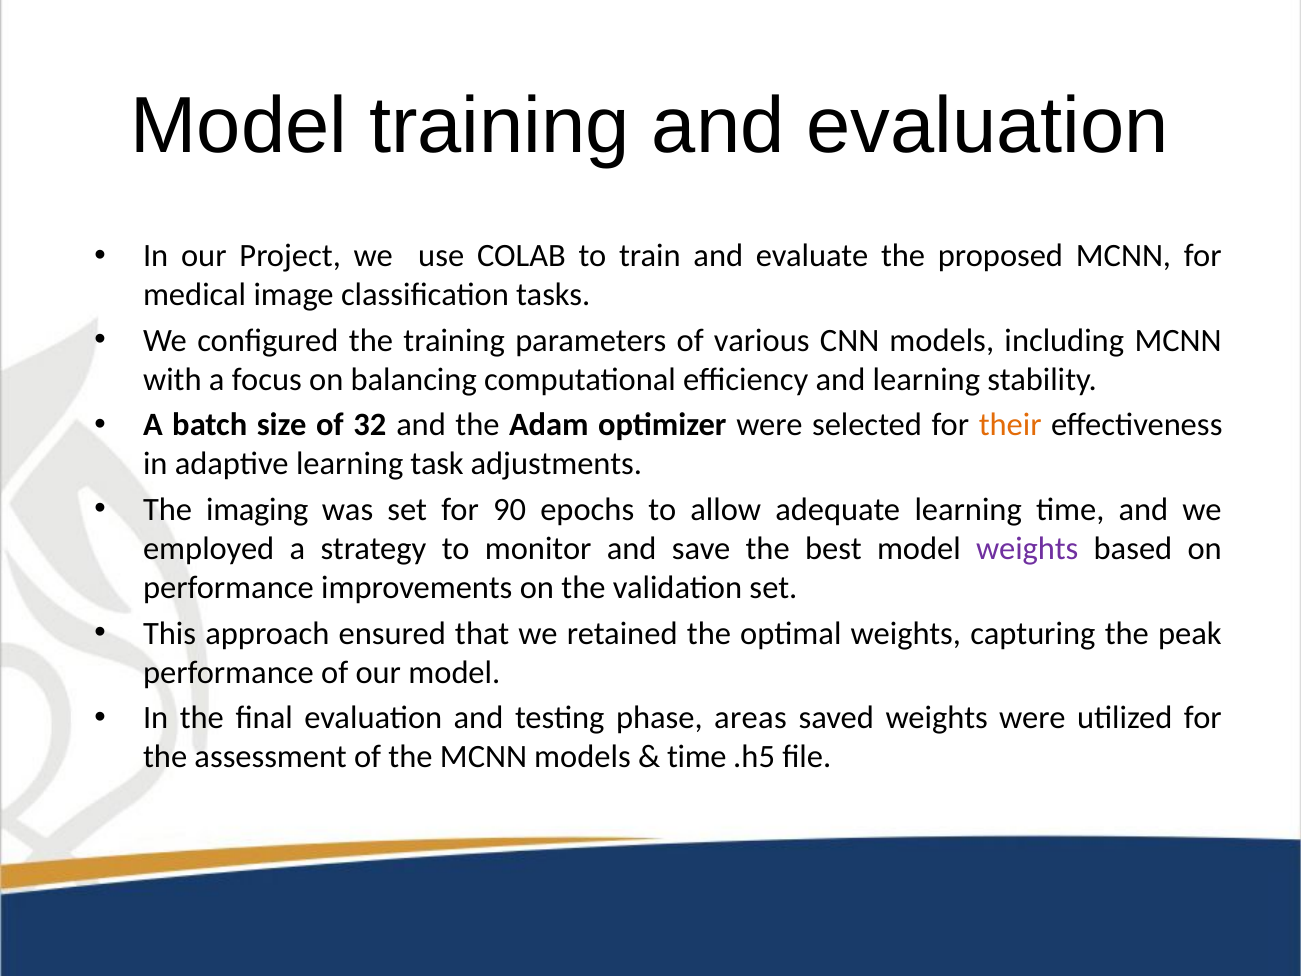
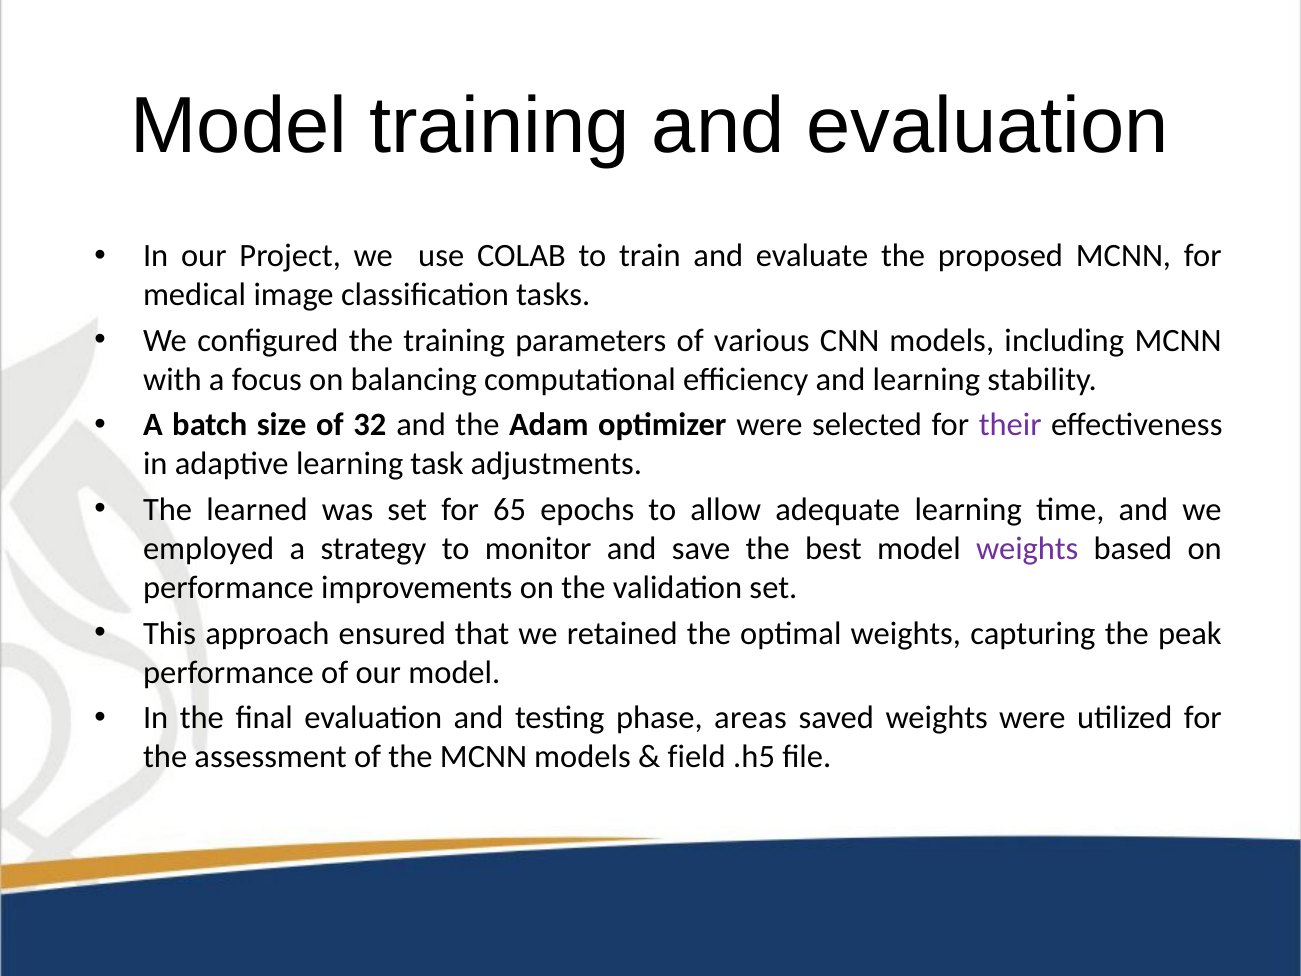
their colour: orange -> purple
imaging: imaging -> learned
90: 90 -> 65
time at (697, 757): time -> field
